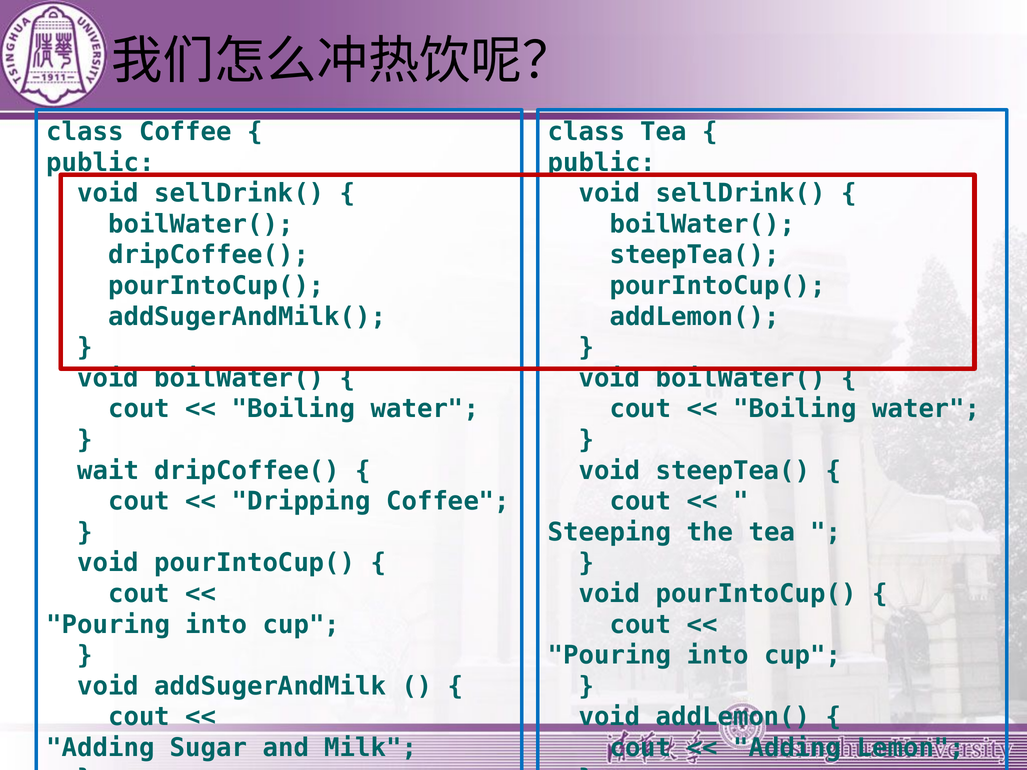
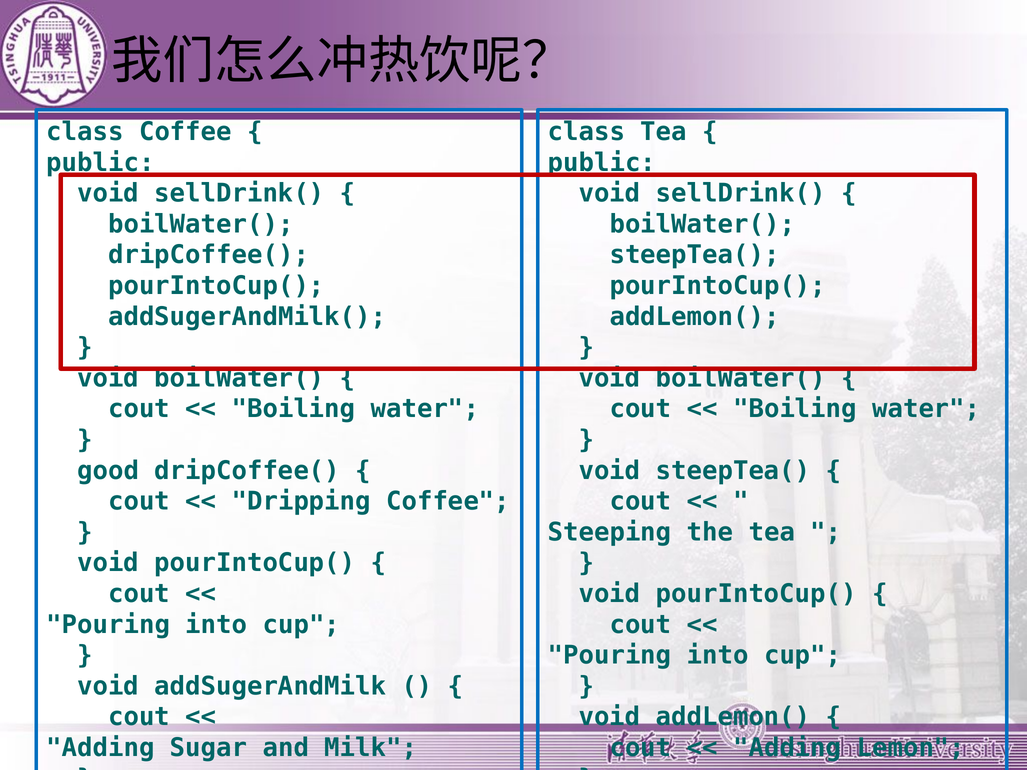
wait: wait -> good
